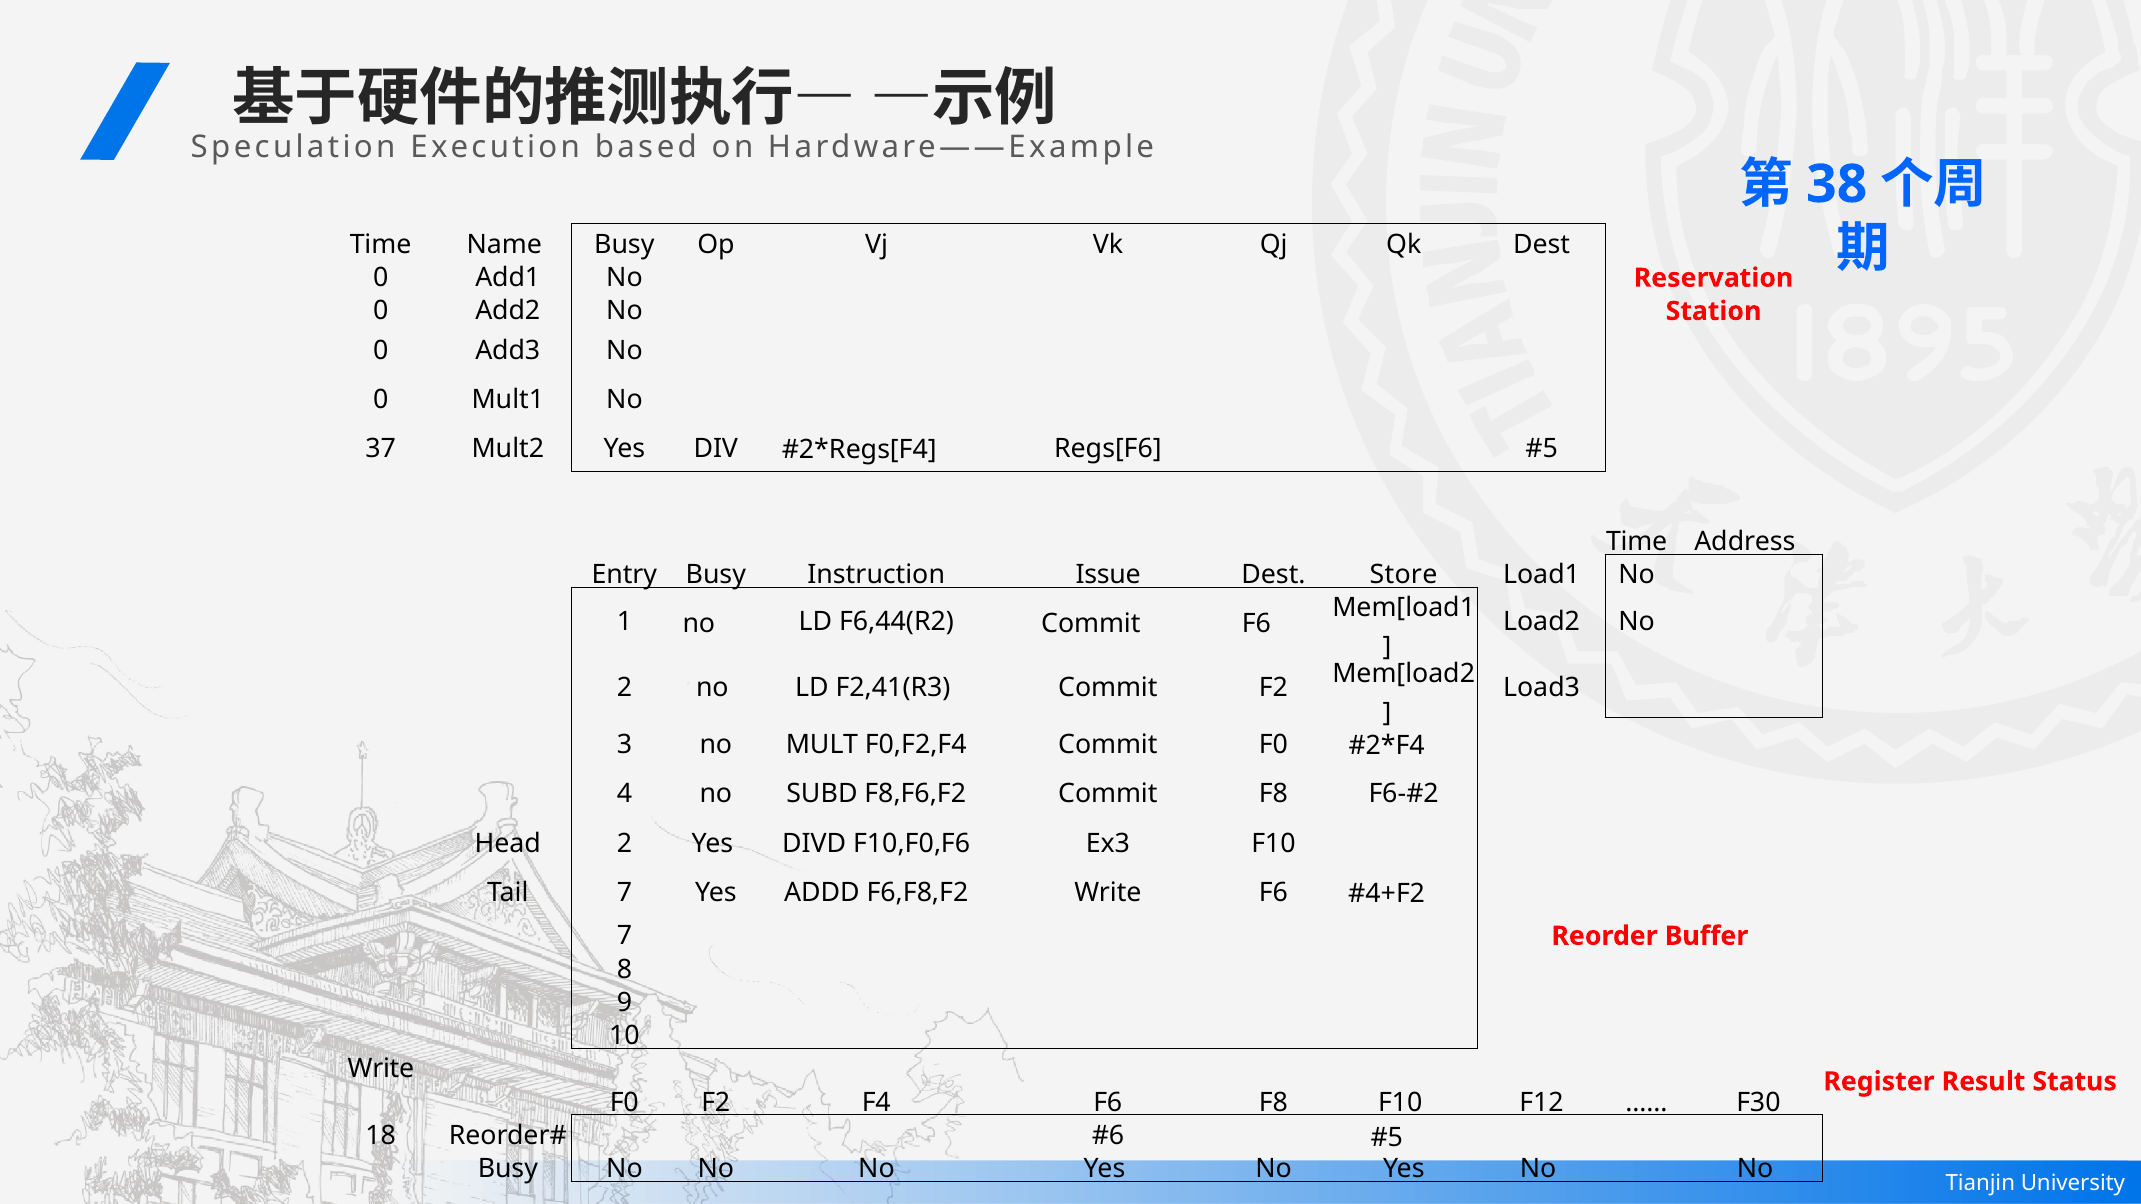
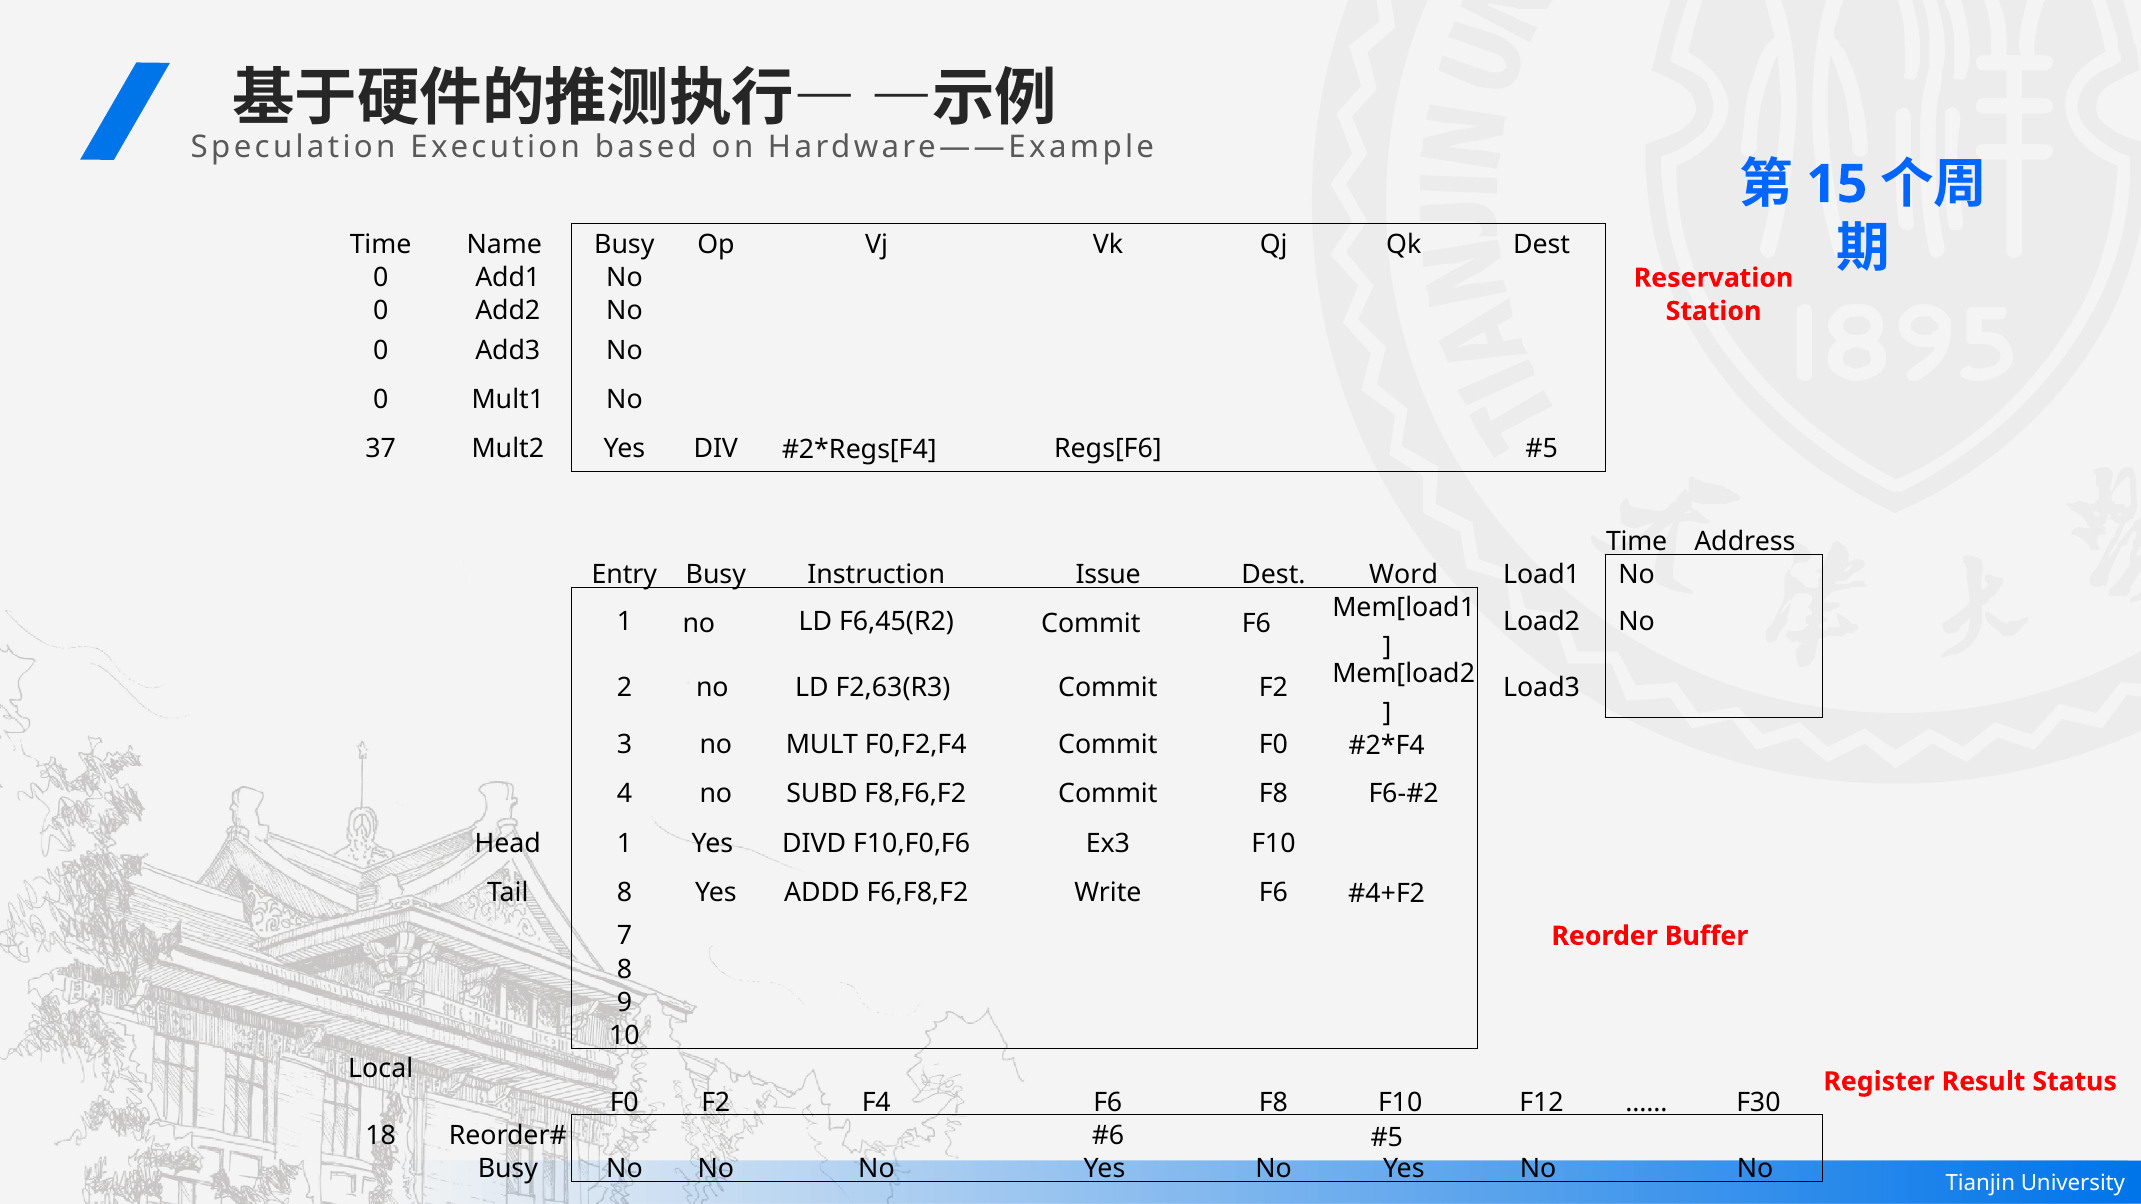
38: 38 -> 15
Store: Store -> Word
F6,44(R2: F6,44(R2 -> F6,45(R2
F2,41(R3: F2,41(R3 -> F2,63(R3
Head 2: 2 -> 1
Tail 7: 7 -> 8
Write at (381, 1069): Write -> Local
